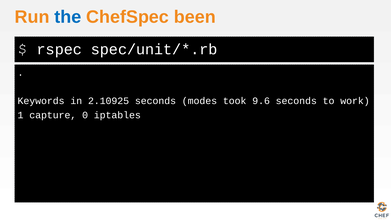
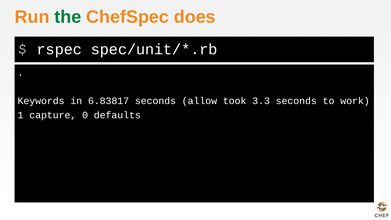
the colour: blue -> green
been: been -> does
2.10925: 2.10925 -> 6.83817
modes: modes -> allow
9.6: 9.6 -> 3.3
iptables: iptables -> defaults
